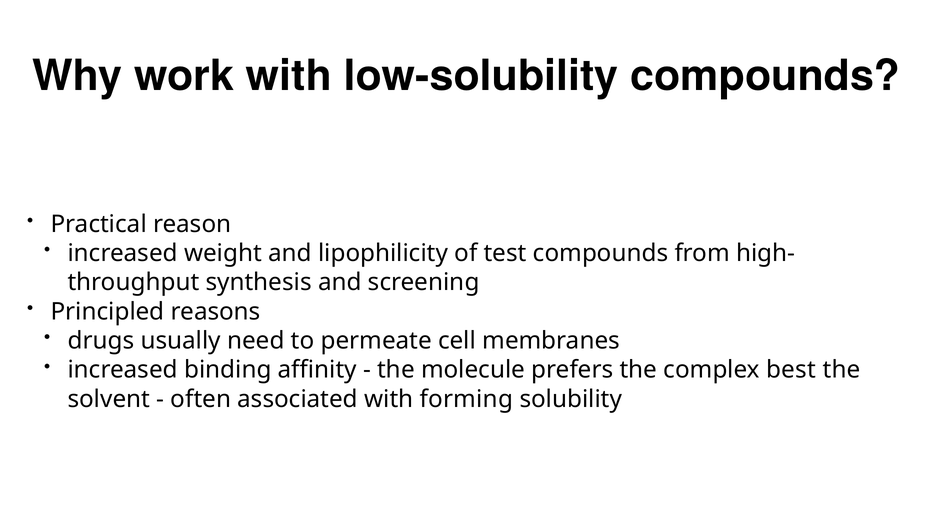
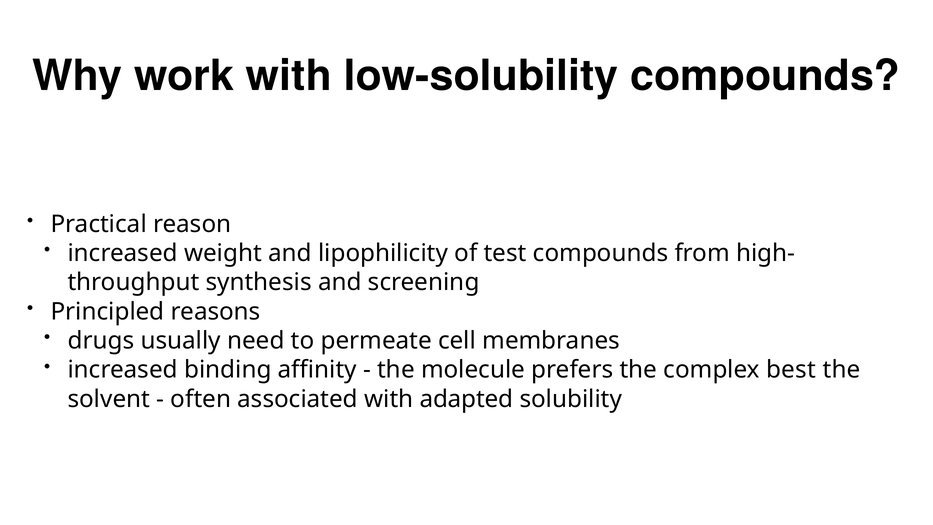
forming: forming -> adapted
